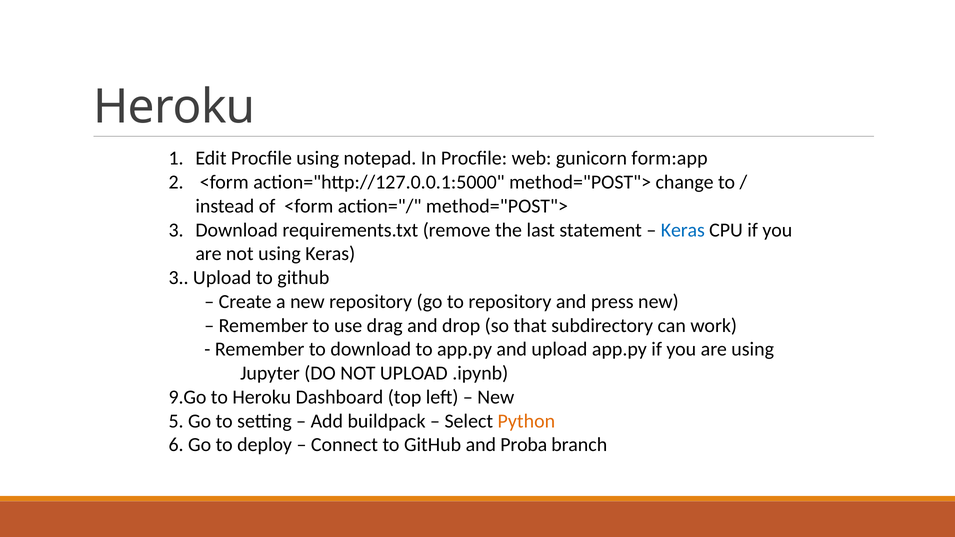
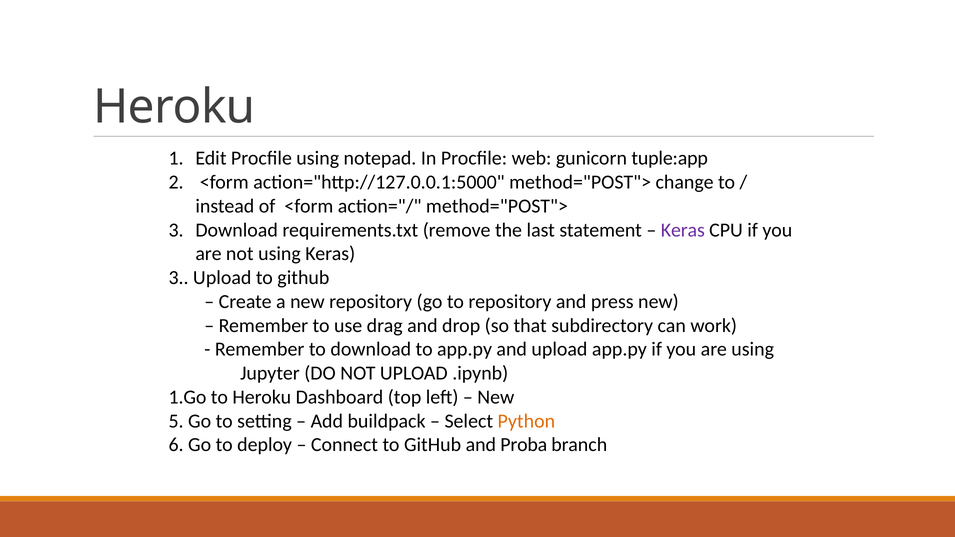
form:app: form:app -> tuple:app
Keras at (683, 230) colour: blue -> purple
9.Go: 9.Go -> 1.Go
